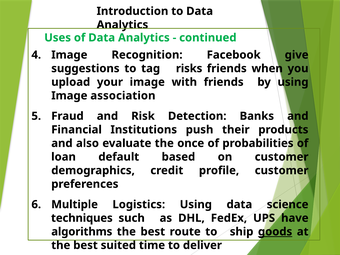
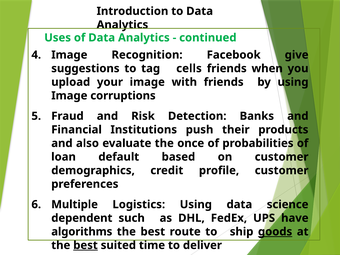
risks: risks -> cells
association: association -> corruptions
techniques: techniques -> dependent
best at (86, 245) underline: none -> present
